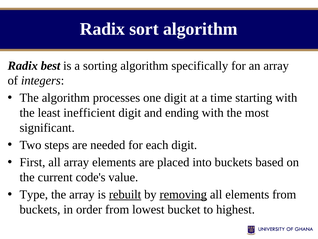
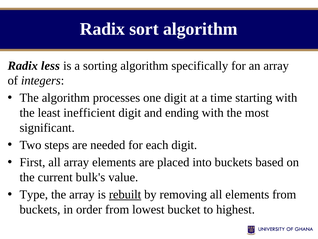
best: best -> less
code's: code's -> bulk's
removing underline: present -> none
